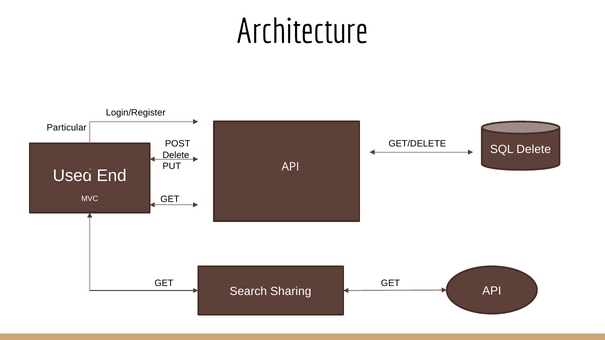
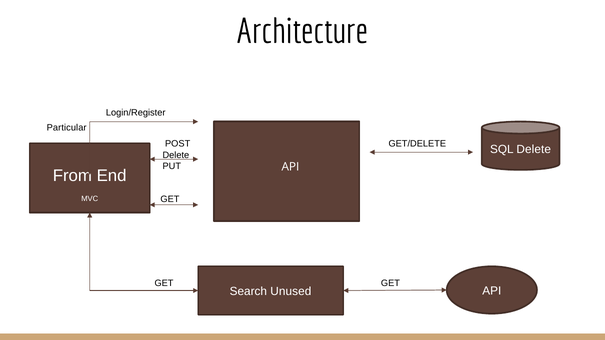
Used: Used -> From
Sharing: Sharing -> Unused
